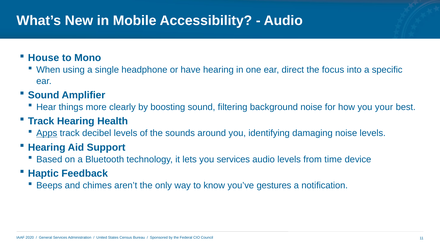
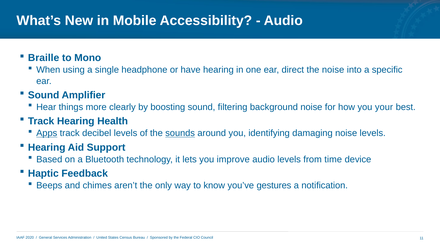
House: House -> Braille
the focus: focus -> noise
sounds underline: none -> present
you services: services -> improve
